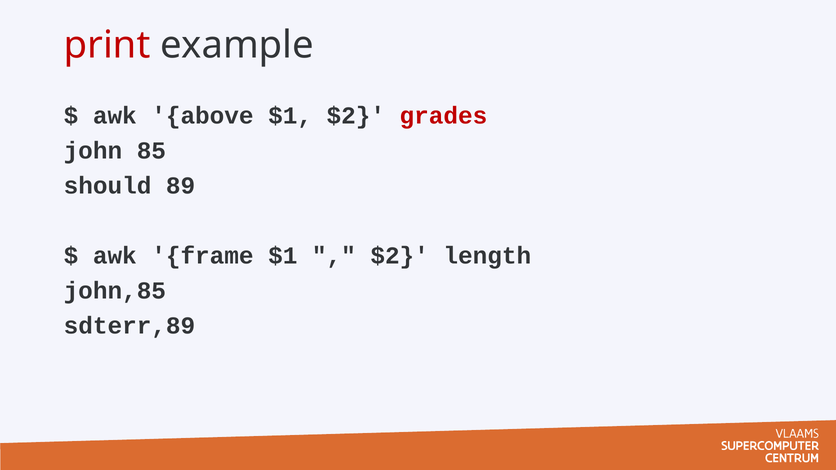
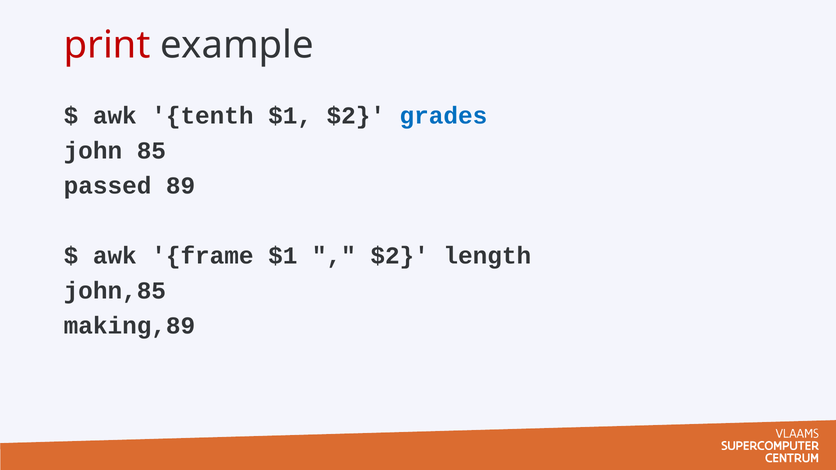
above: above -> tenth
grades colour: red -> blue
should: should -> passed
sdterr,89: sdterr,89 -> making,89
